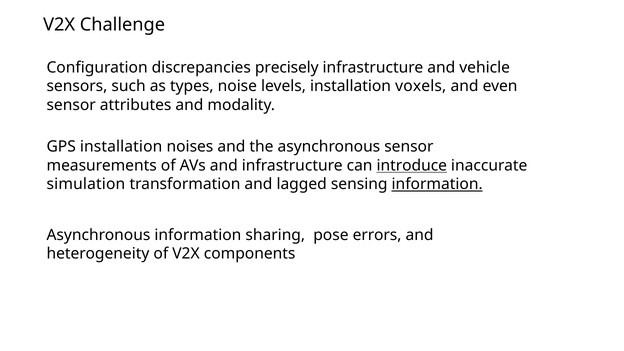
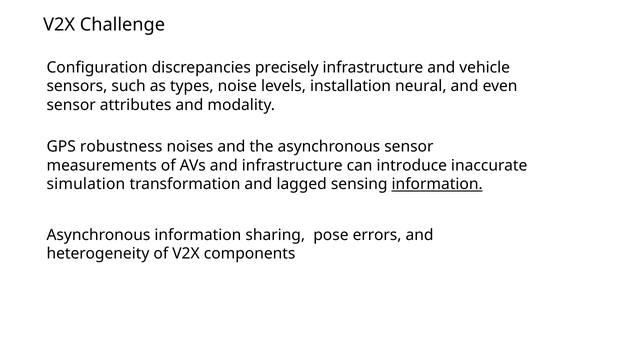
voxels: voxels -> neural
GPS installation: installation -> robustness
introduce underline: present -> none
